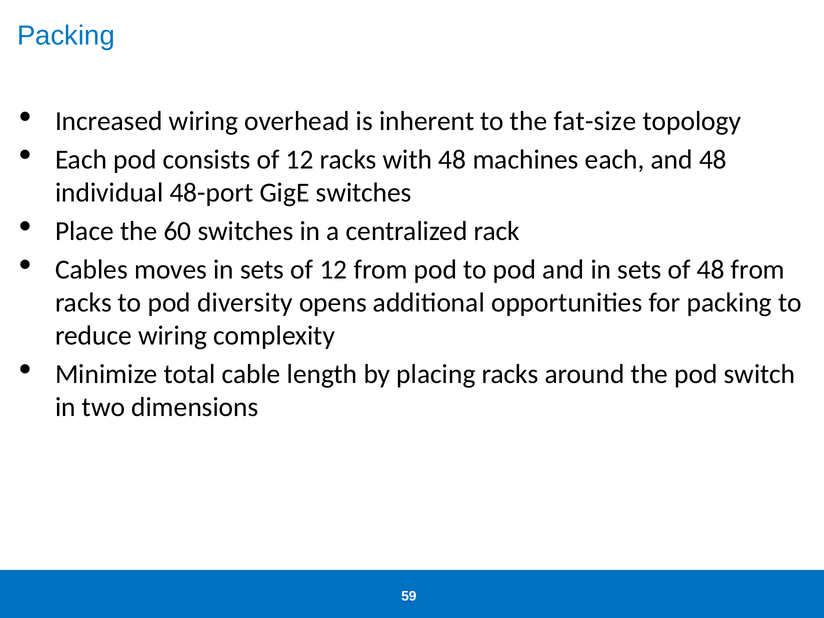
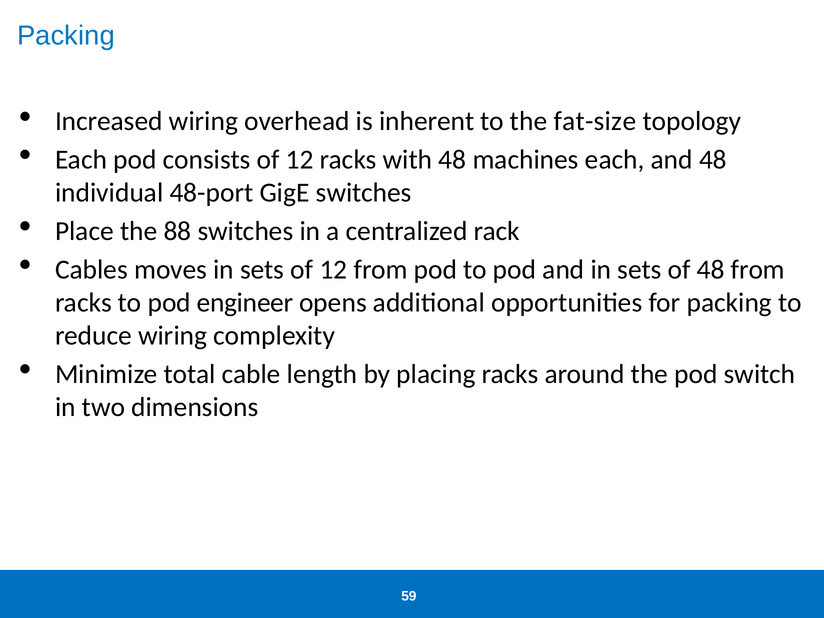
60: 60 -> 88
diversity: diversity -> engineer
